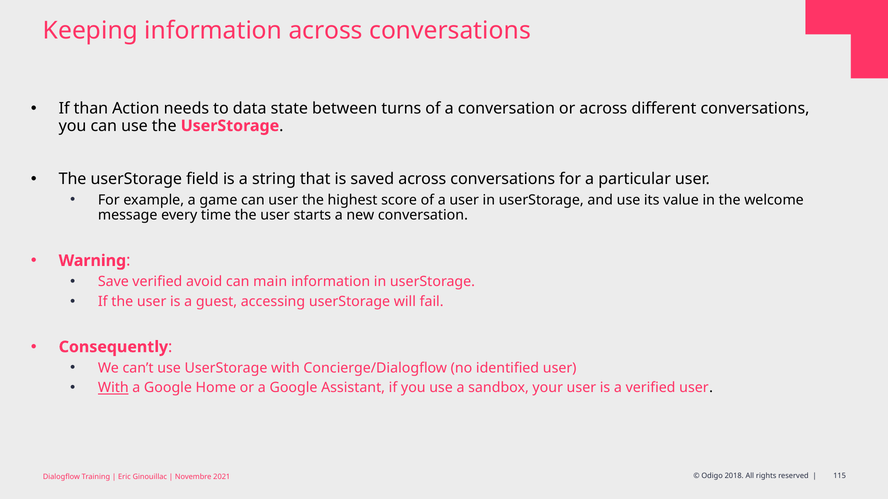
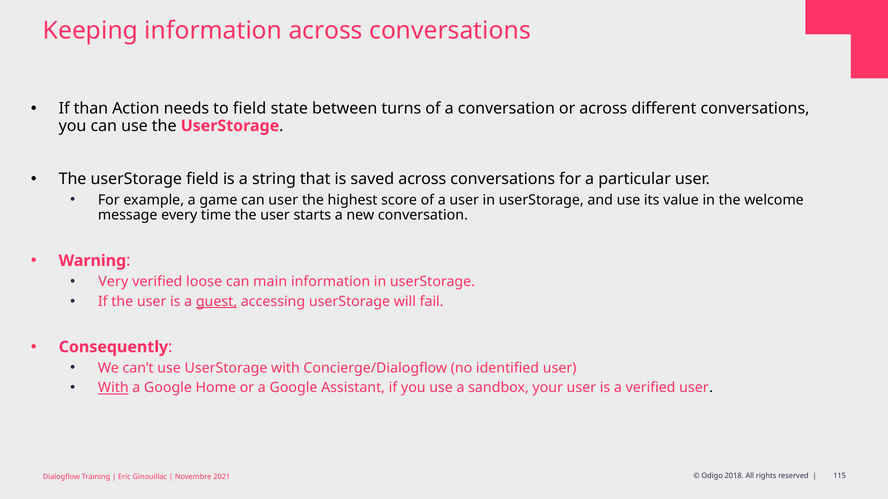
to data: data -> field
Save: Save -> Very
avoid: avoid -> loose
guest underline: none -> present
